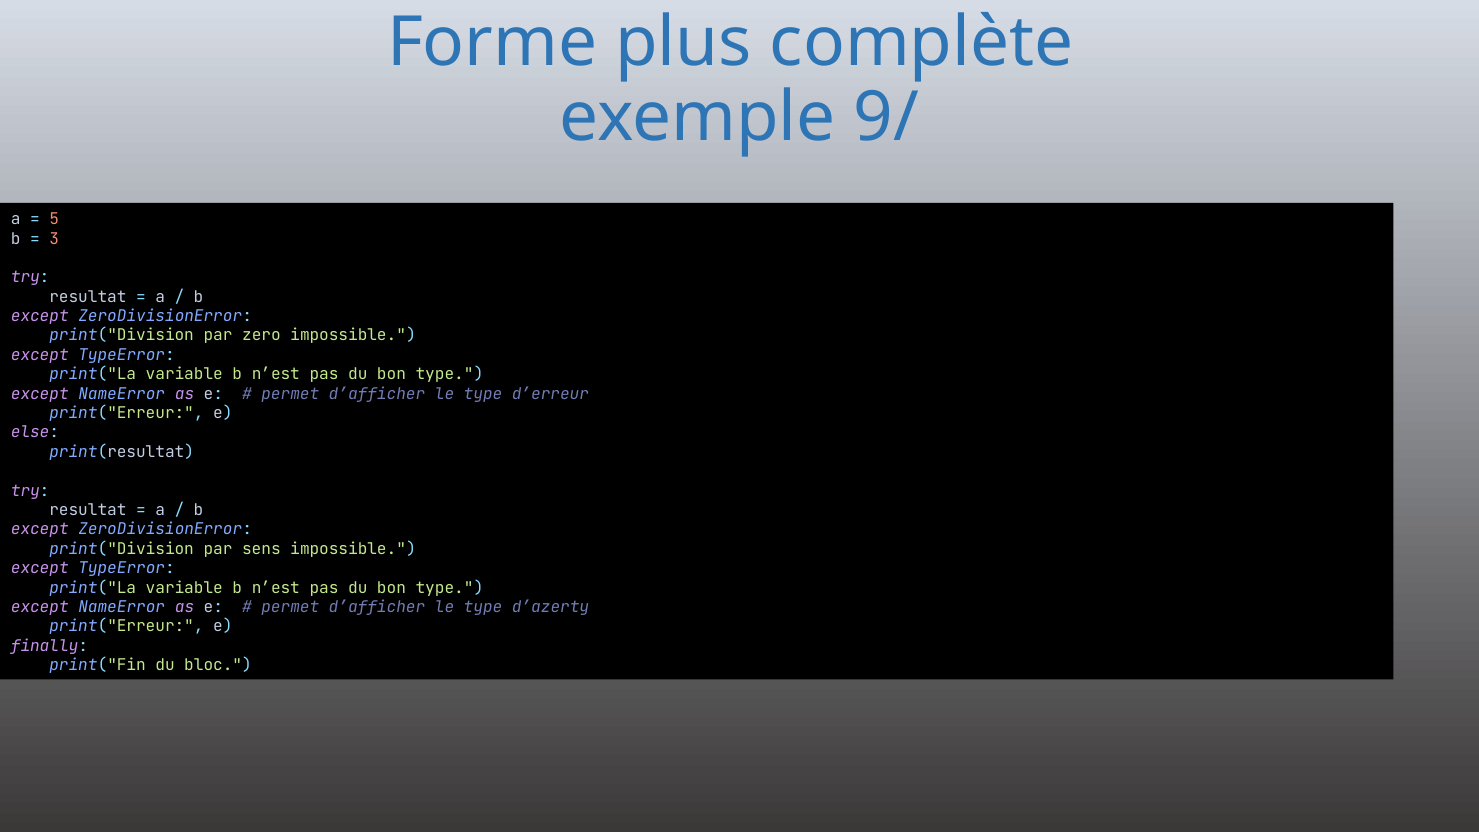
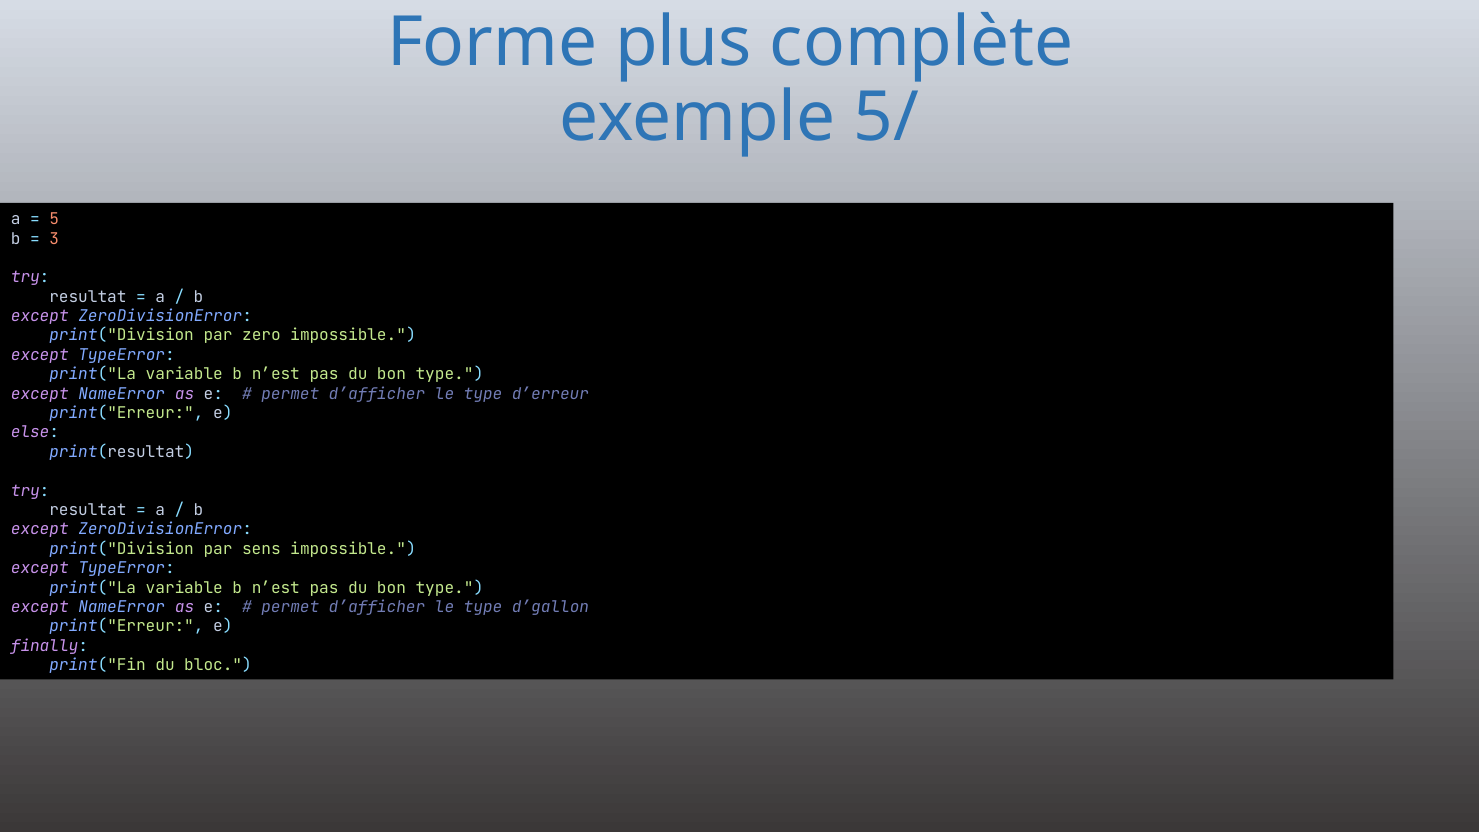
9/: 9/ -> 5/
d’azerty: d’azerty -> d’gallon
